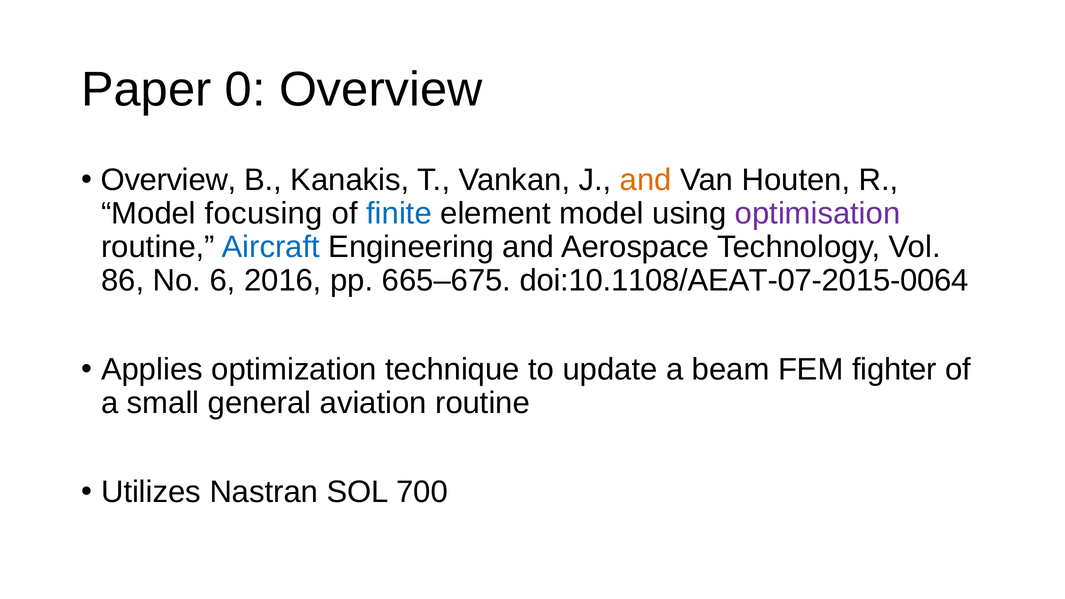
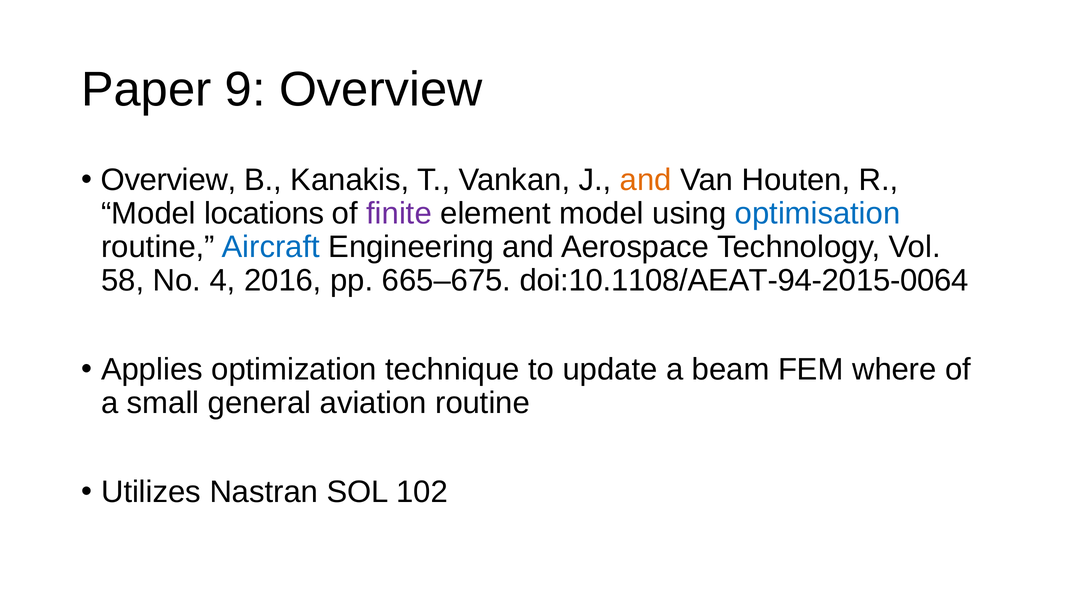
0: 0 -> 9
focusing: focusing -> locations
finite colour: blue -> purple
optimisation colour: purple -> blue
86: 86 -> 58
6: 6 -> 4
doi:10.1108/AEAT-07-2015-0064: doi:10.1108/AEAT-07-2015-0064 -> doi:10.1108/AEAT-94-2015-0064
fighter: fighter -> where
700: 700 -> 102
